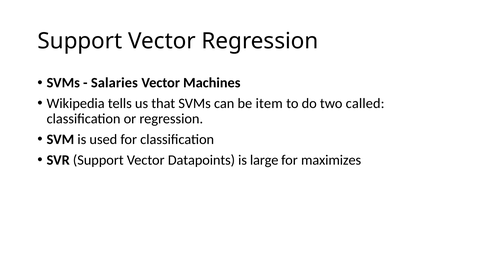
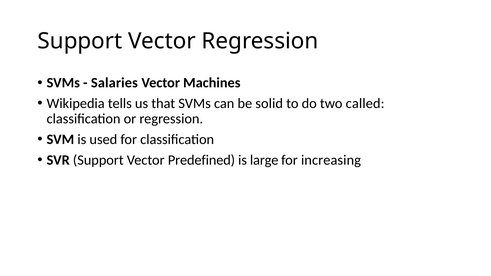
item: item -> solid
Datapoints: Datapoints -> Predefined
maximizes: maximizes -> increasing
